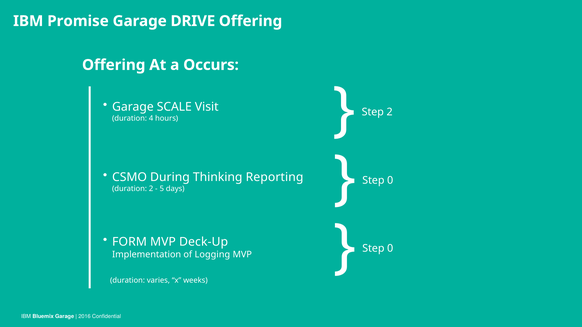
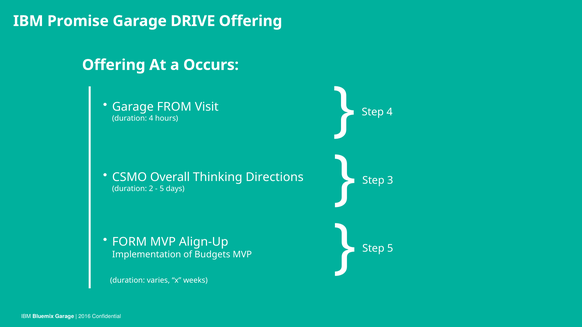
Step 2: 2 -> 4
SCALE: SCALE -> FROM
0 at (390, 180): 0 -> 3
During: During -> Overall
Reporting: Reporting -> Directions
0 at (390, 249): 0 -> 5
Deck-Up: Deck-Up -> Align-Up
Logging: Logging -> Budgets
